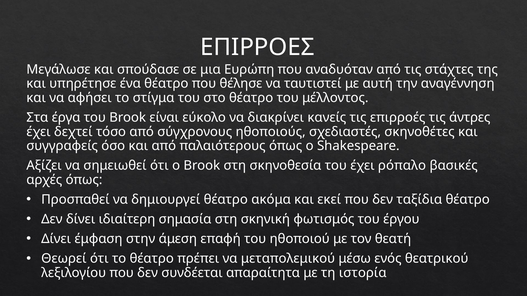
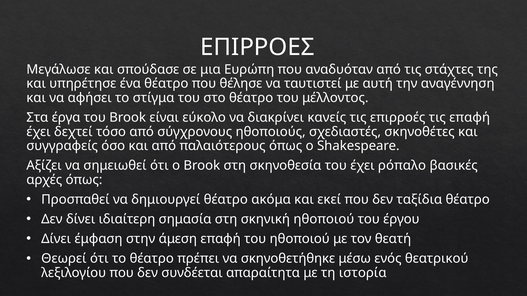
τις άντρες: άντρες -> επαφή
σκηνική φωτισμός: φωτισμός -> ηθοποιού
μεταπολεμικού: μεταπολεμικού -> σκηνοθετήθηκε
